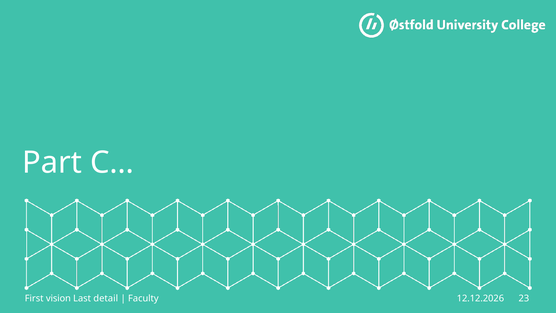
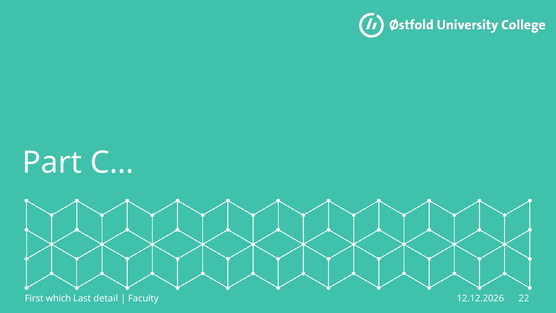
vision: vision -> which
23: 23 -> 22
